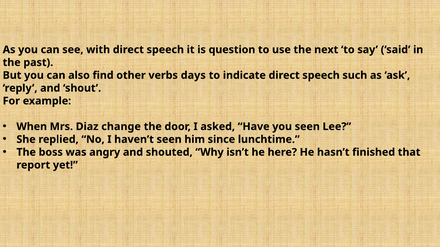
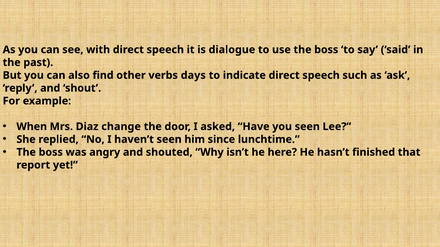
question: question -> dialogue
use the next: next -> boss
